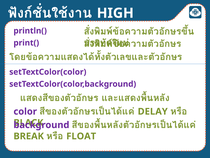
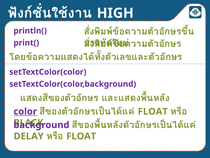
color underline: none -> present
DELAY at (153, 111): DELAY -> FLOAT
BREAK: BREAK -> DELAY
